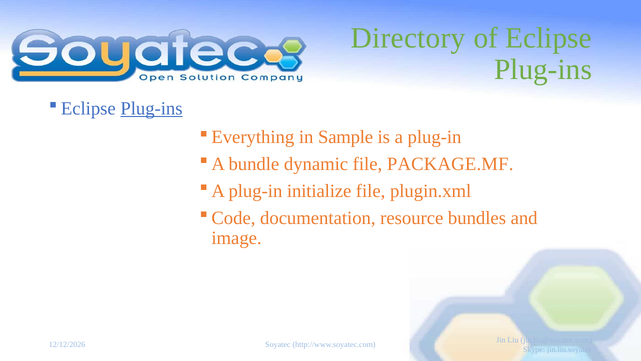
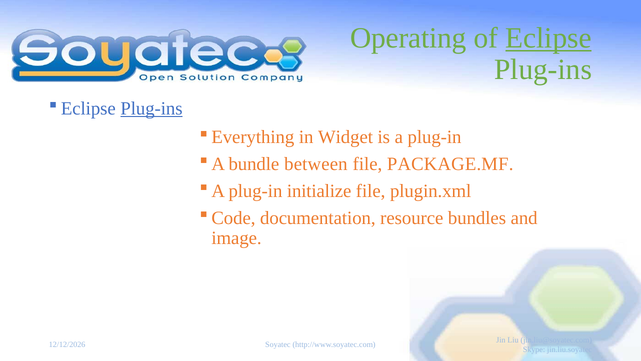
Directory: Directory -> Operating
Eclipse underline: none -> present
Sample: Sample -> Widget
dynamic: dynamic -> between
